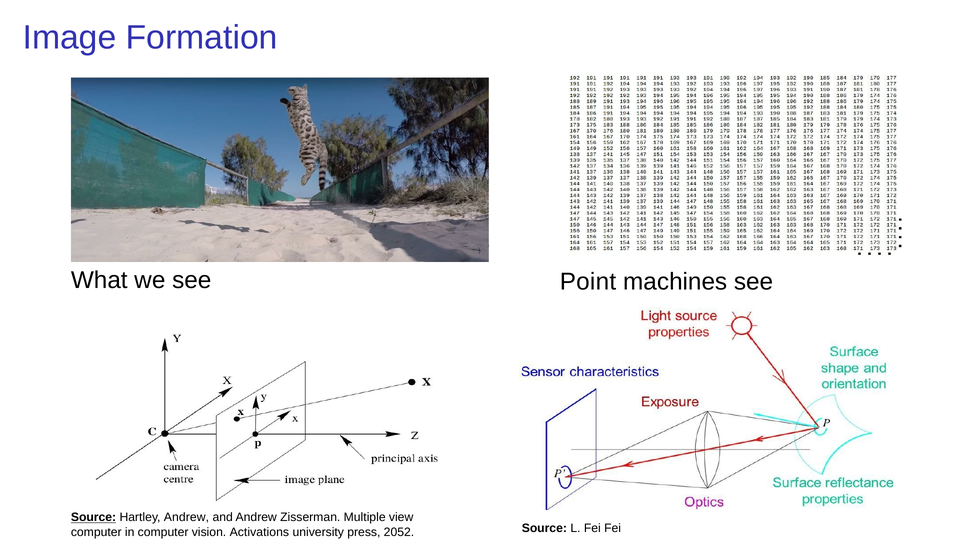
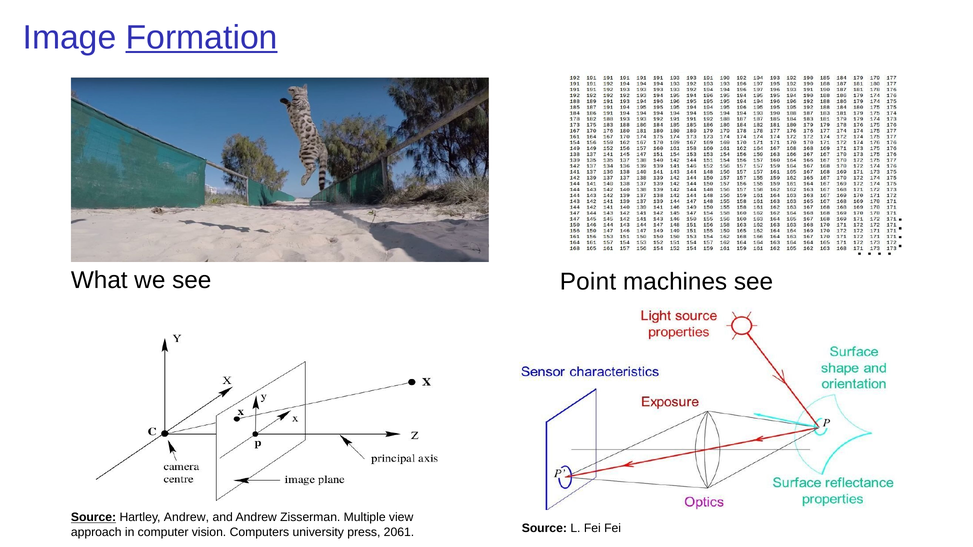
Formation underline: none -> present
computer at (96, 532): computer -> approach
Activations: Activations -> Computers
2052: 2052 -> 2061
